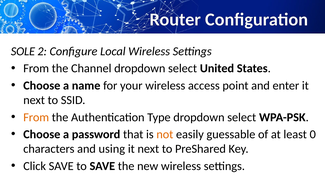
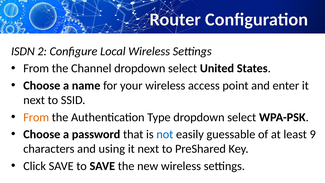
SOLE: SOLE -> ISDN
not colour: orange -> blue
0: 0 -> 9
